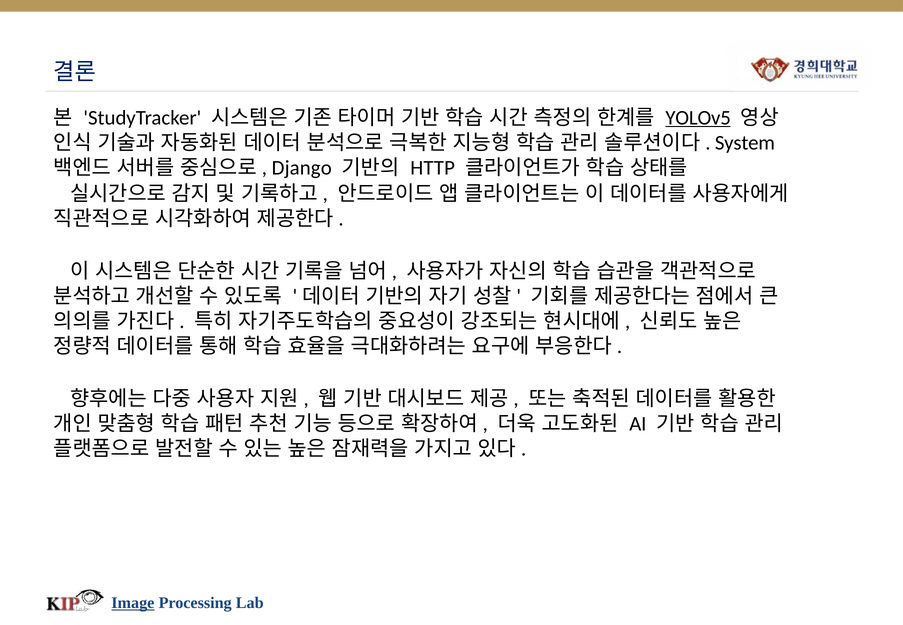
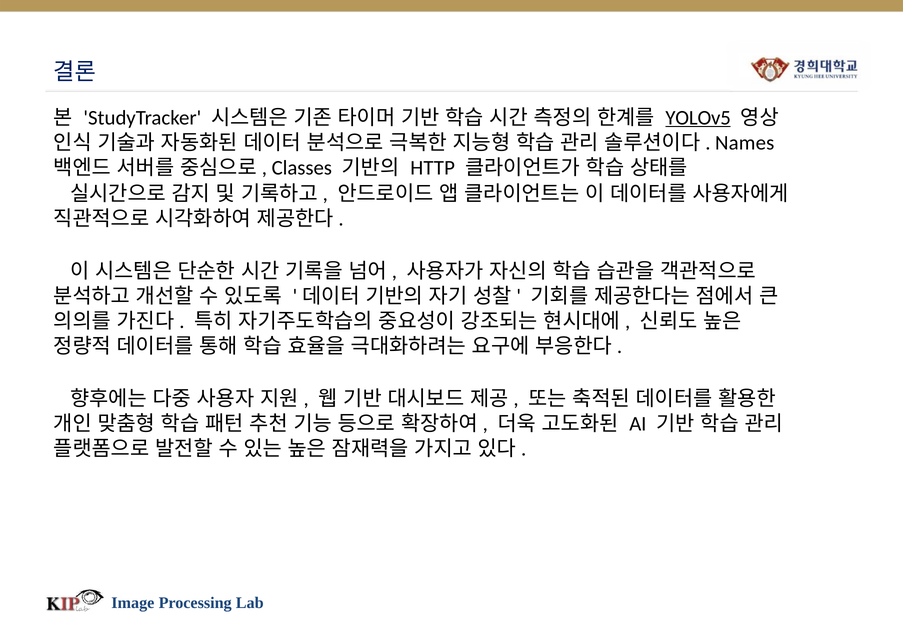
System: System -> Names
Django: Django -> Classes
Image underline: present -> none
